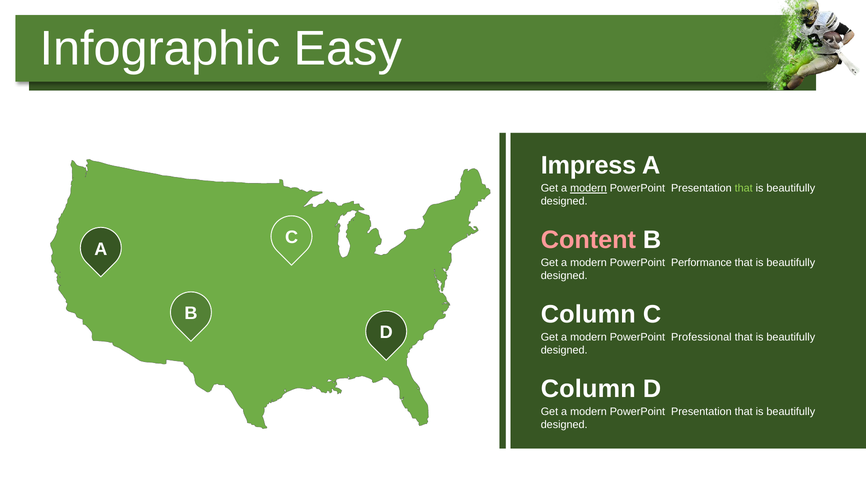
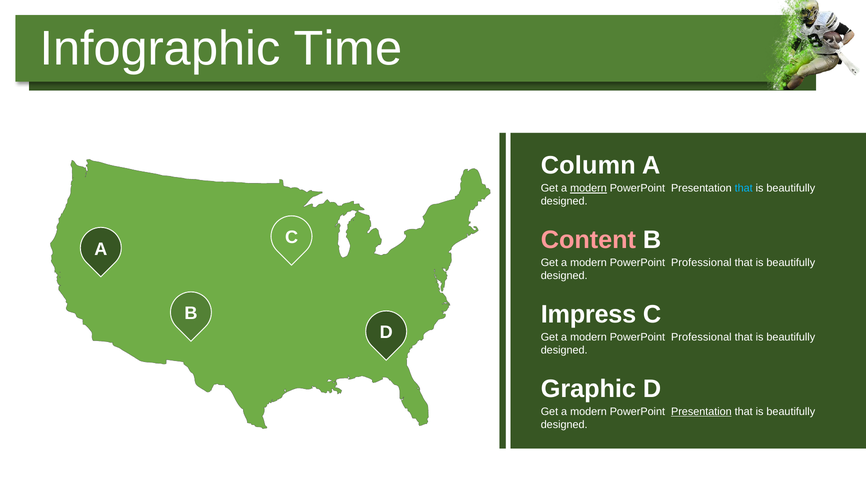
Easy: Easy -> Time
Impress: Impress -> Column
that at (744, 188) colour: light green -> light blue
Performance at (701, 263): Performance -> Professional
Column at (588, 315): Column -> Impress
Column at (588, 389): Column -> Graphic
Presentation at (701, 412) underline: none -> present
